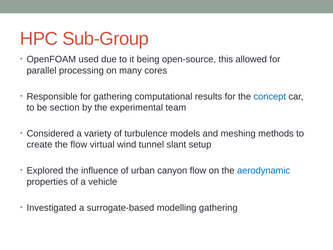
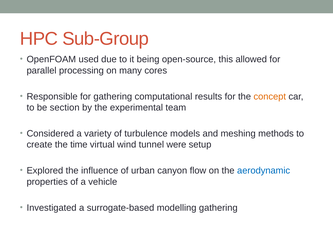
concept colour: blue -> orange
the flow: flow -> time
slant: slant -> were
